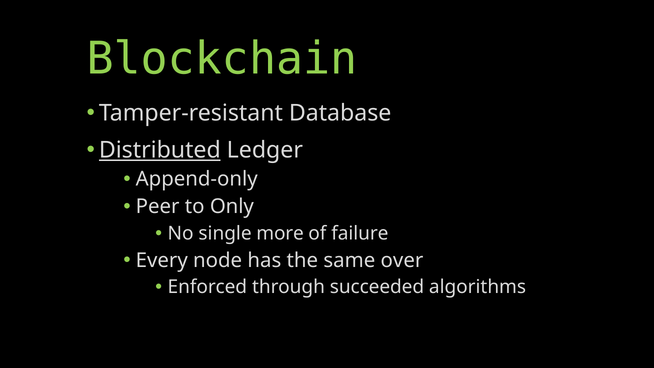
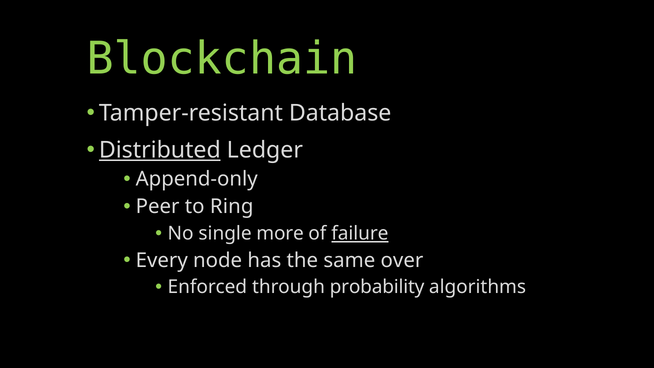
Only: Only -> Ring
failure underline: none -> present
succeeded: succeeded -> probability
